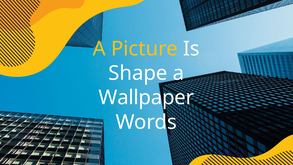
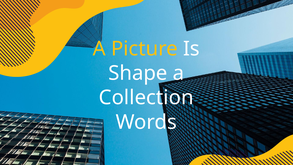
Wallpaper: Wallpaper -> Collection
